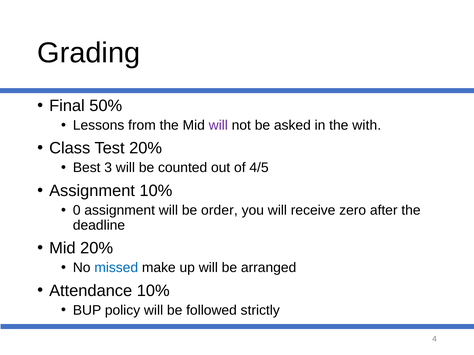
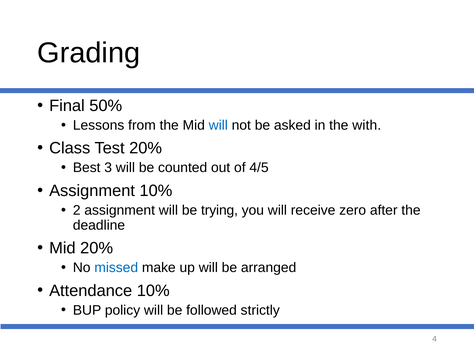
will at (218, 125) colour: purple -> blue
0: 0 -> 2
order: order -> trying
